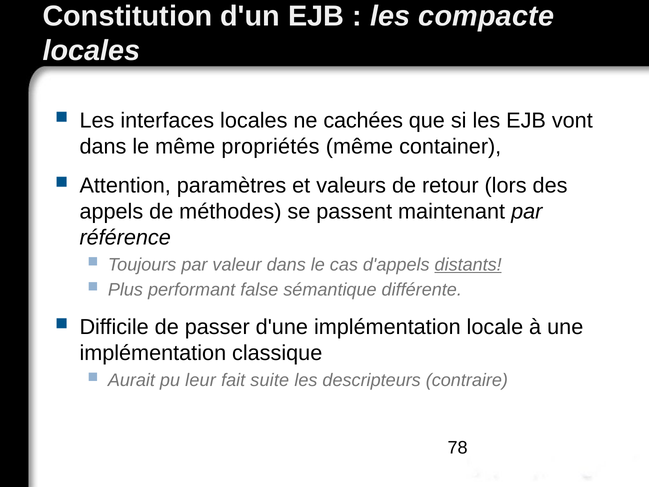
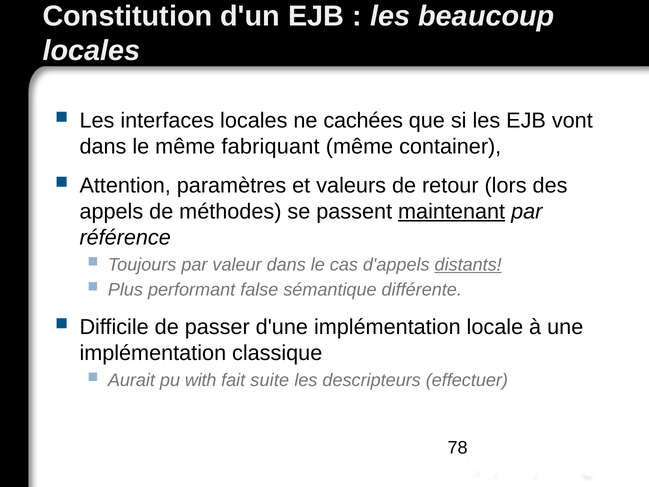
compacte: compacte -> beaucoup
propriétés: propriétés -> fabriquant
maintenant underline: none -> present
leur: leur -> with
contraire: contraire -> effectuer
